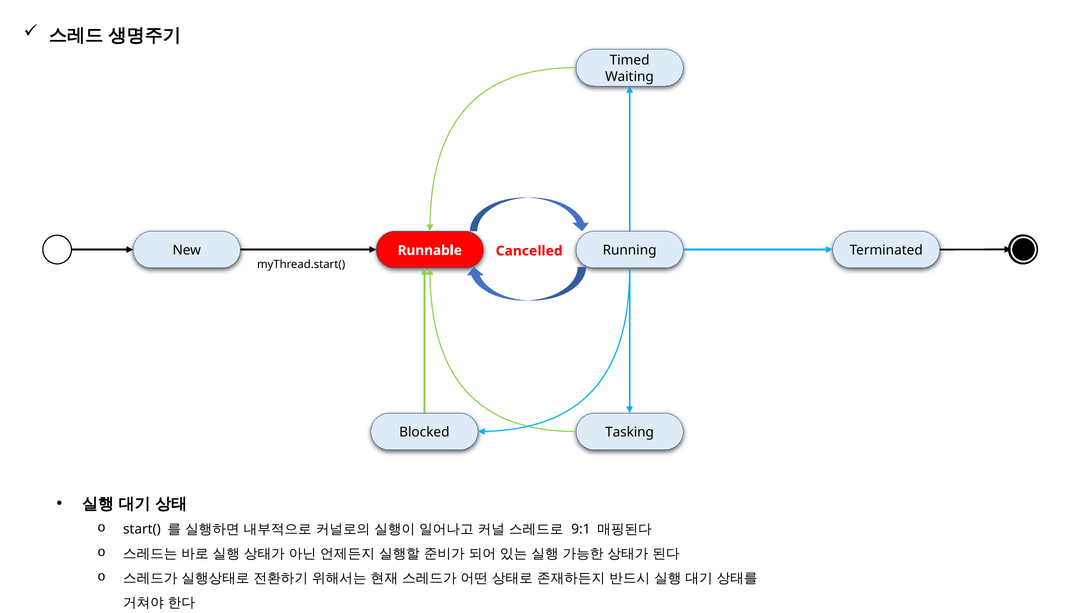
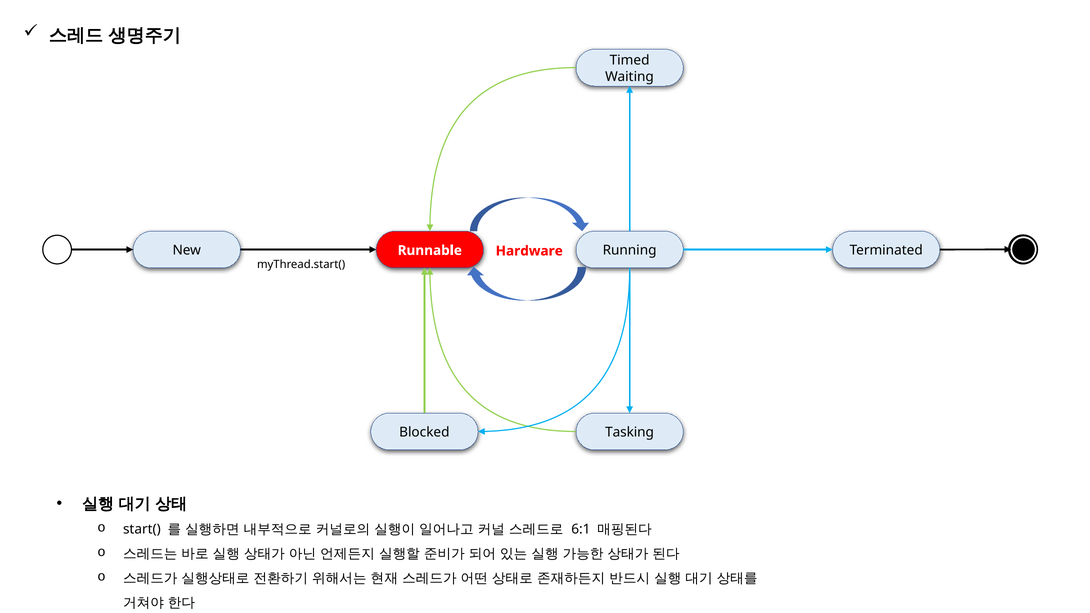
Cancelled: Cancelled -> Hardware
9:1: 9:1 -> 6:1
